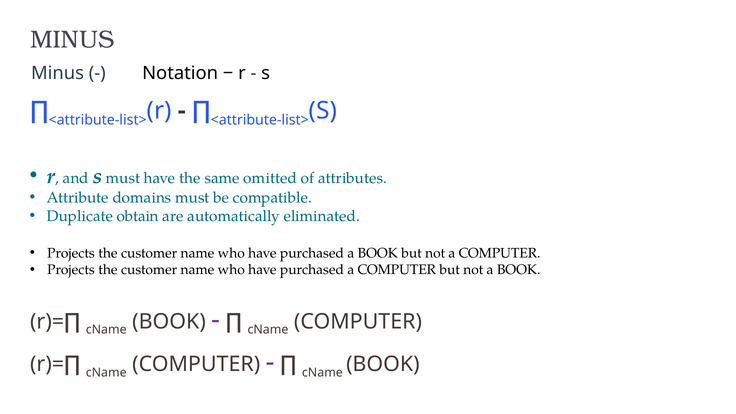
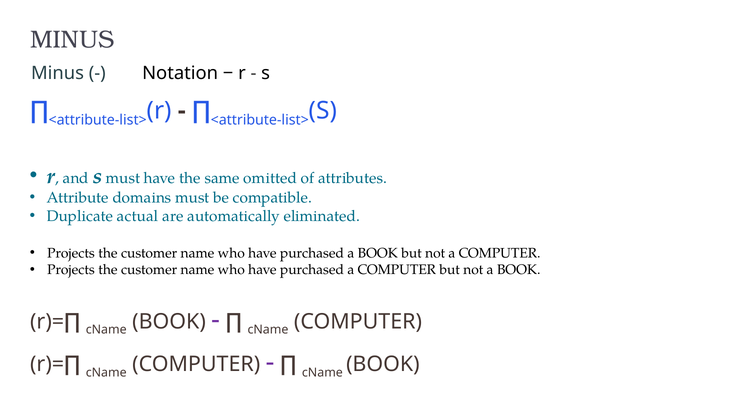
obtain: obtain -> actual
